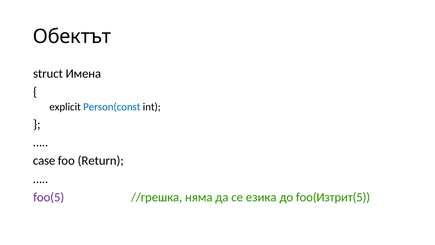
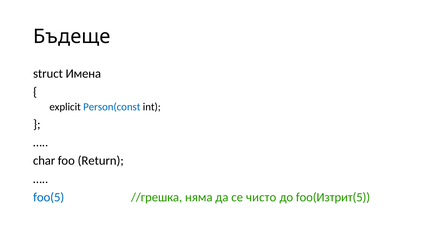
Обектът: Обектът -> Бъдеще
case: case -> char
foo(5 colour: purple -> blue
езика: езика -> чисто
